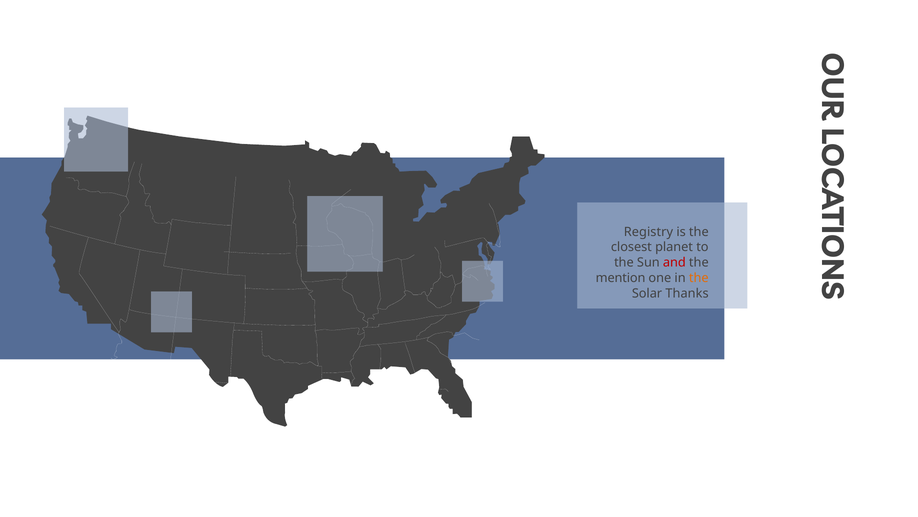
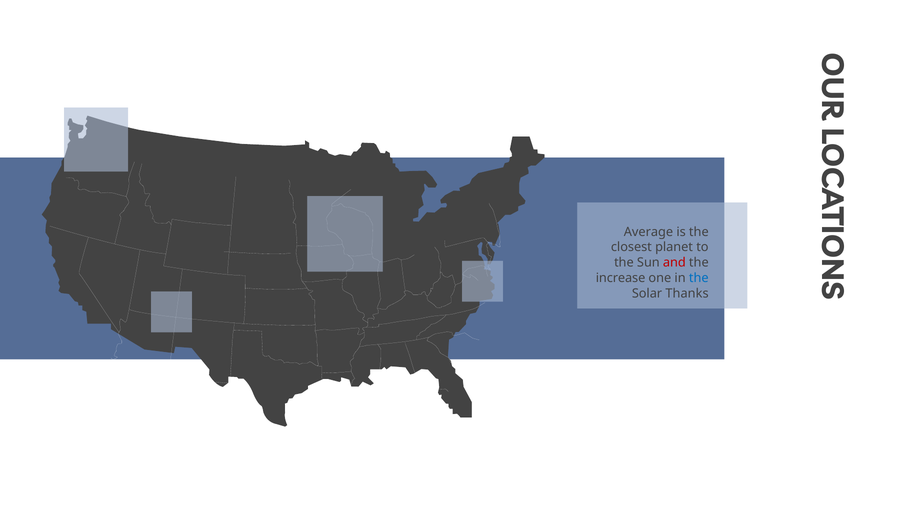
Registry: Registry -> Average
mention: mention -> increase
the at (699, 278) colour: orange -> blue
